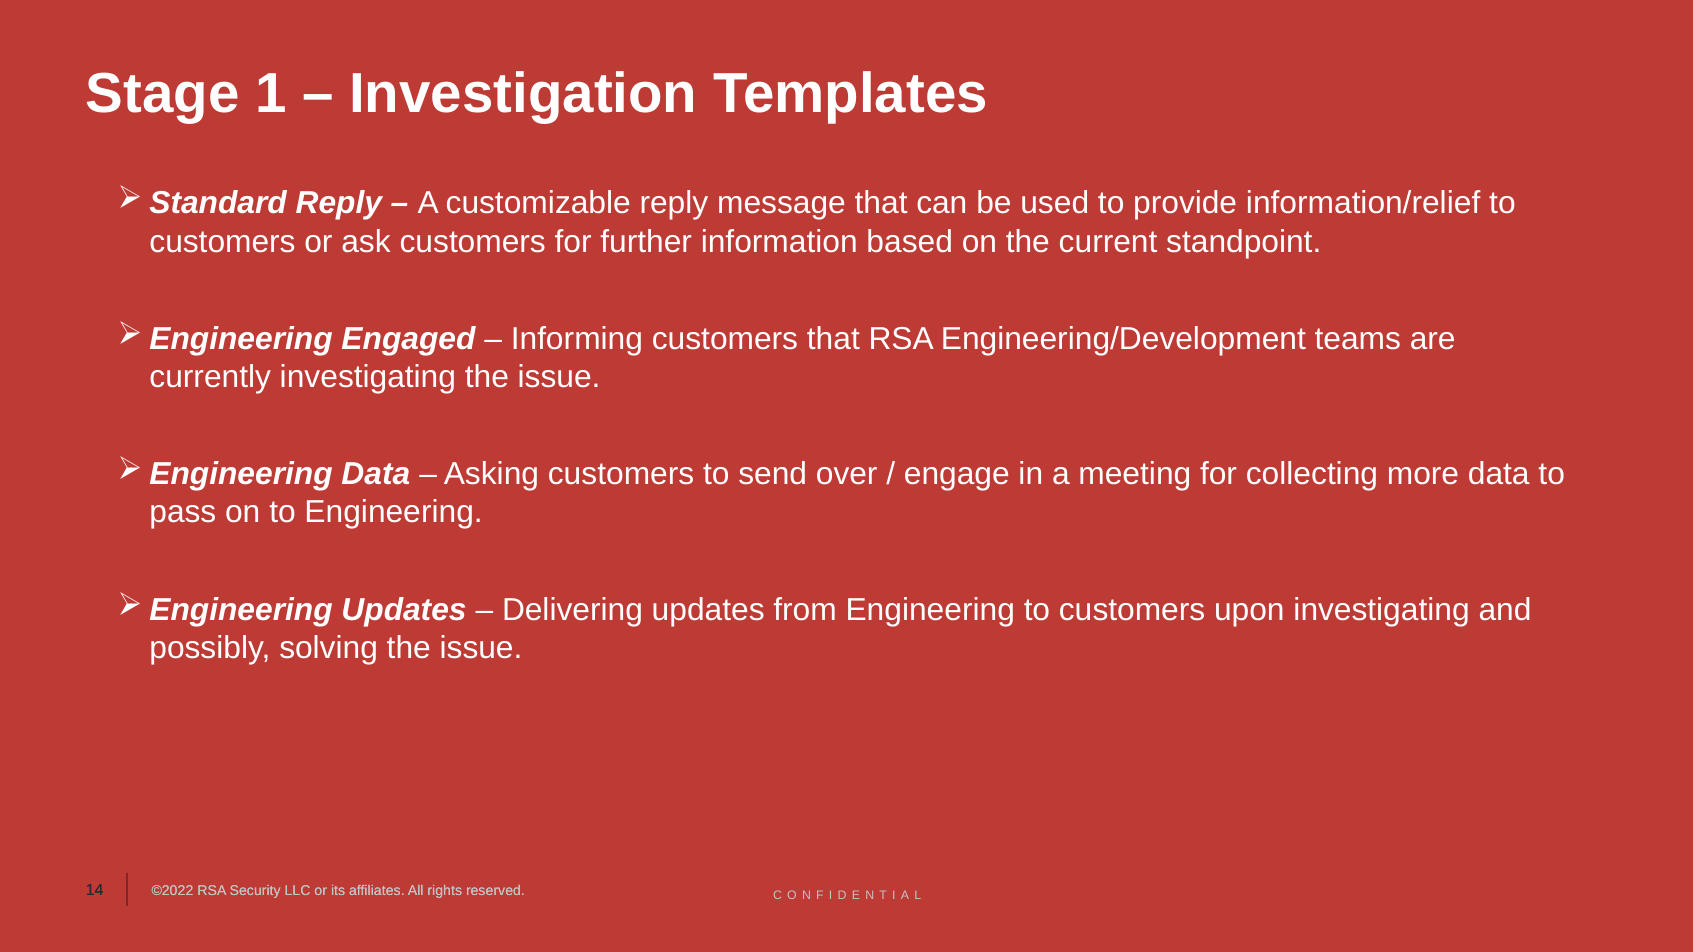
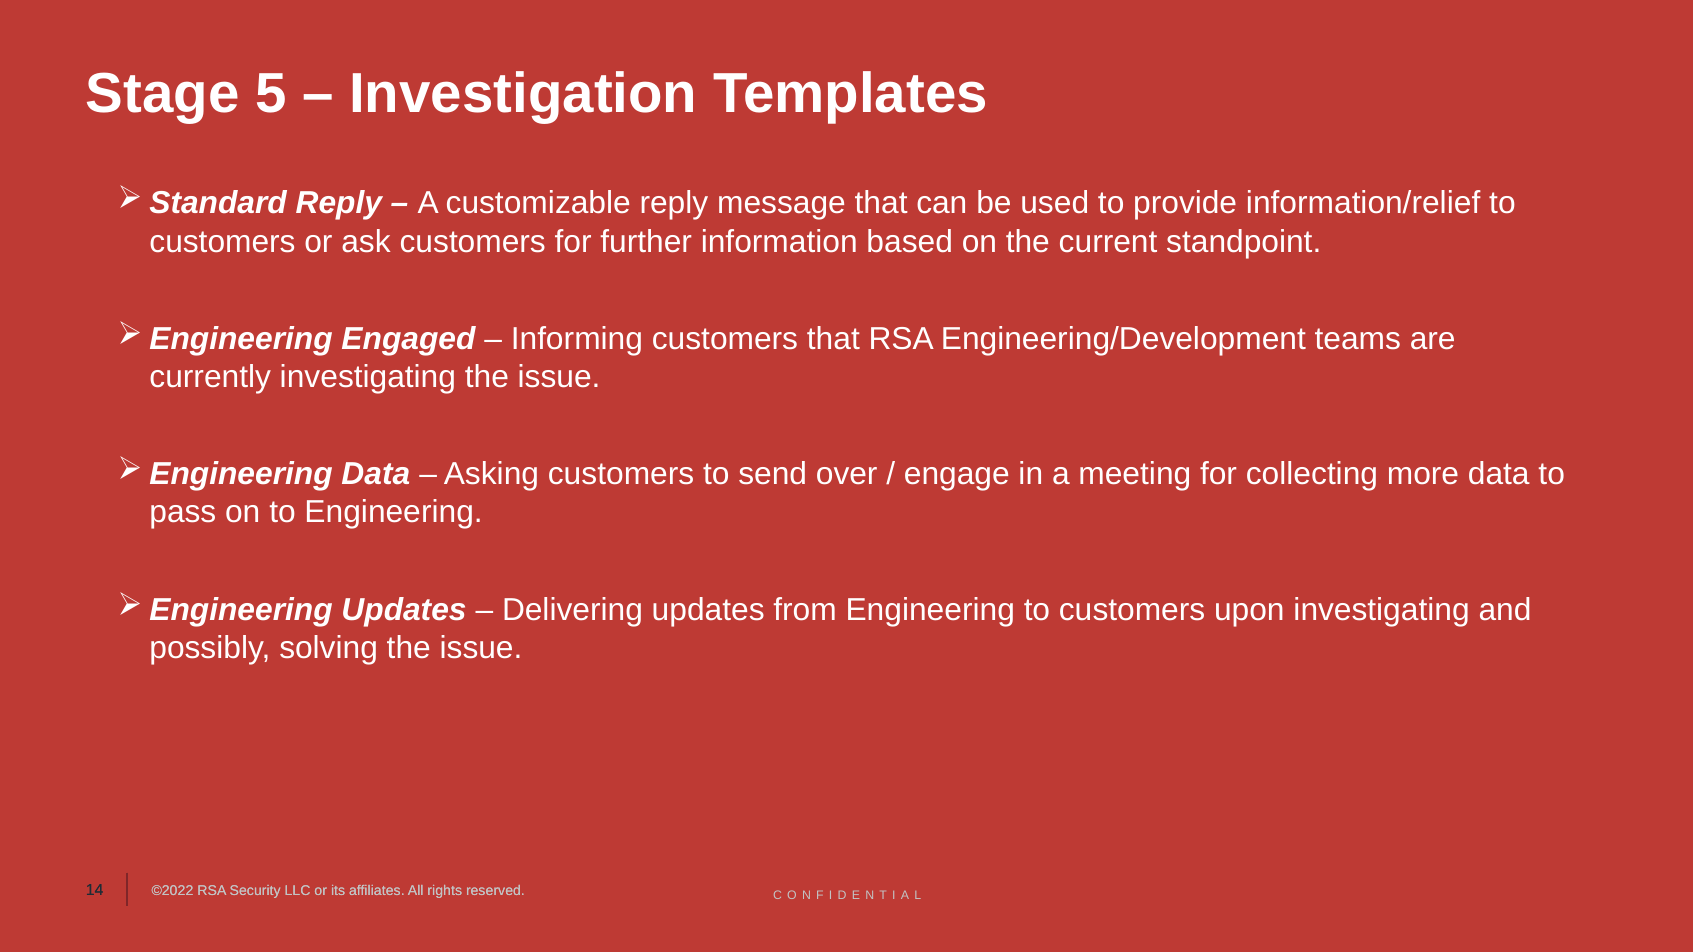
1: 1 -> 5
